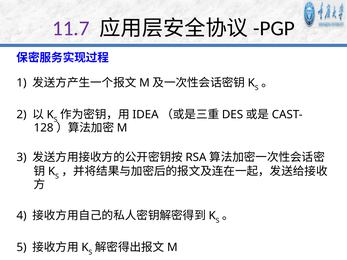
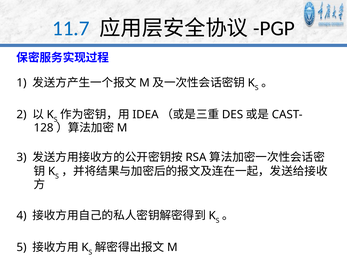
11.7 colour: purple -> blue
